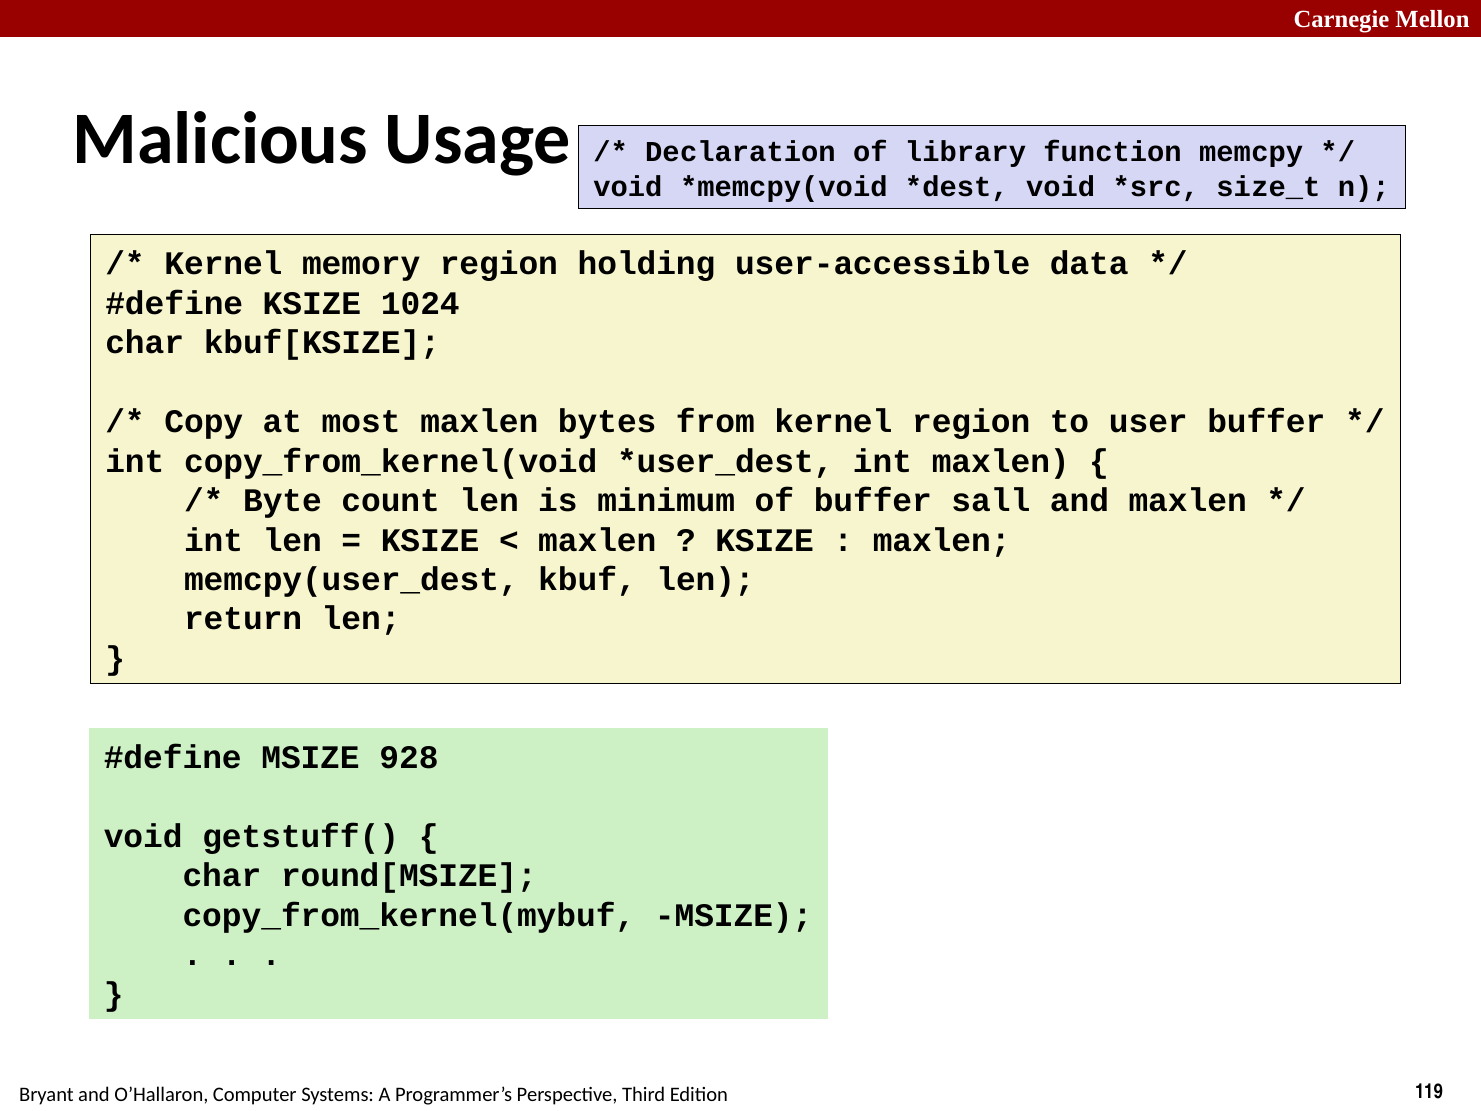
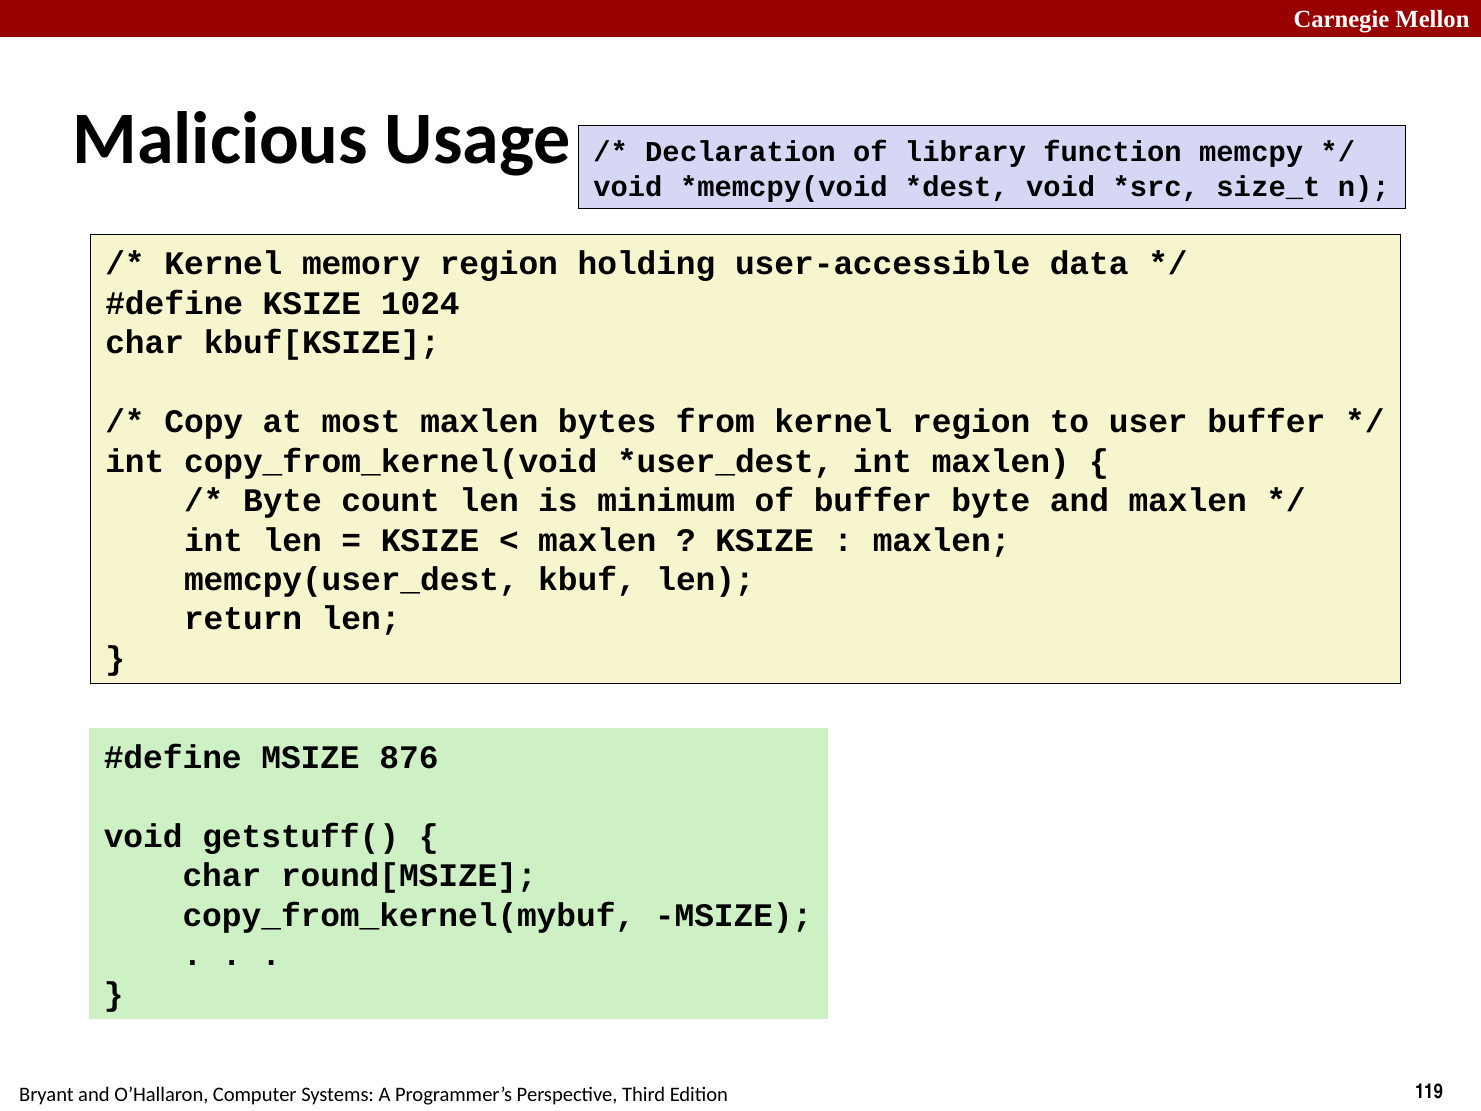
buffer sall: sall -> byte
928: 928 -> 876
